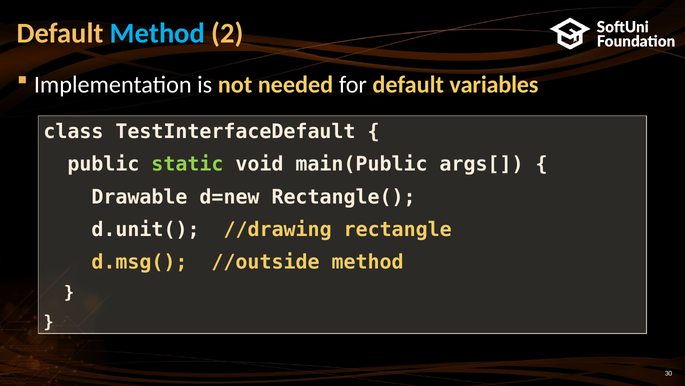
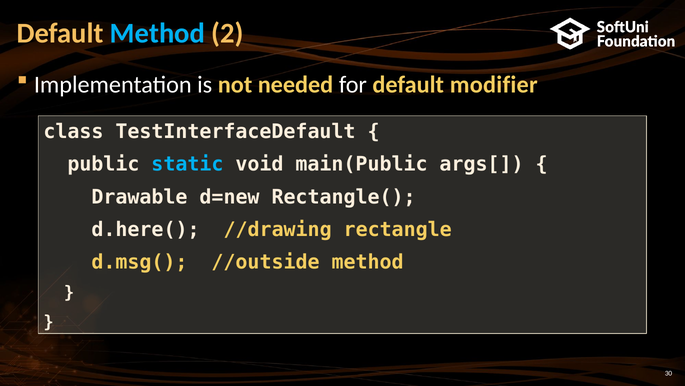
variables: variables -> modifier
static colour: light green -> light blue
d.unit(: d.unit( -> d.here(
